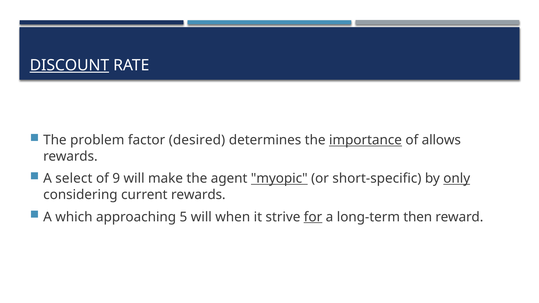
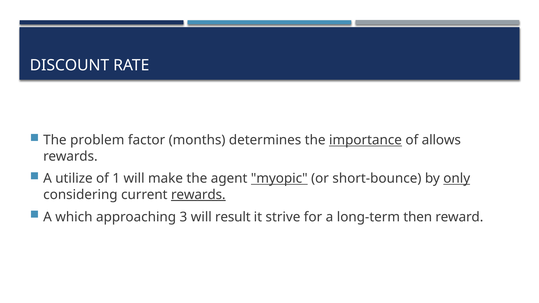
DISCOUNT underline: present -> none
desired: desired -> months
select: select -> utilize
9: 9 -> 1
short-specific: short-specific -> short-bounce
rewards at (198, 195) underline: none -> present
5: 5 -> 3
when: when -> result
for underline: present -> none
